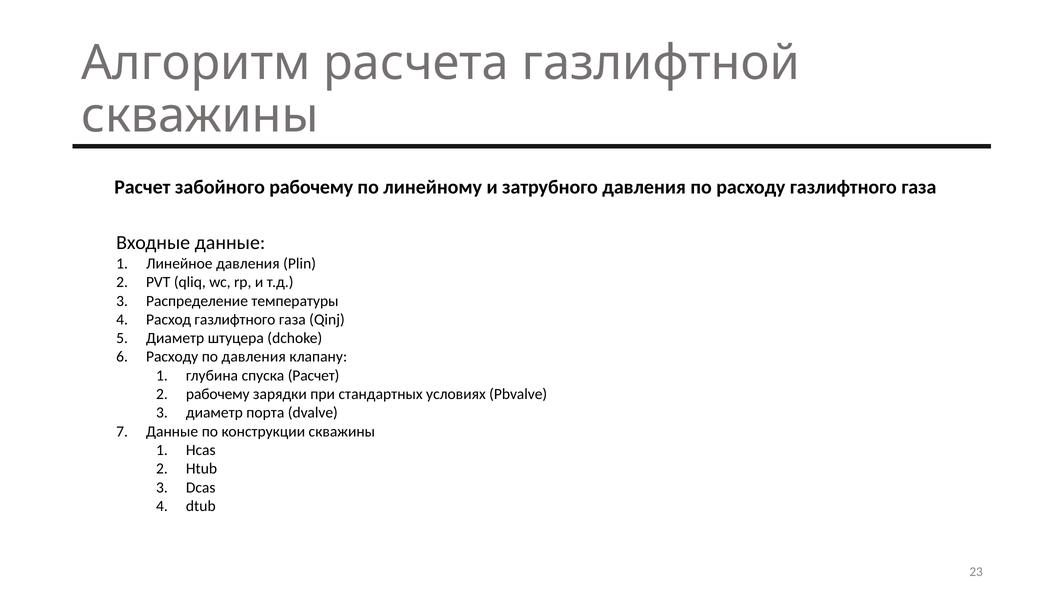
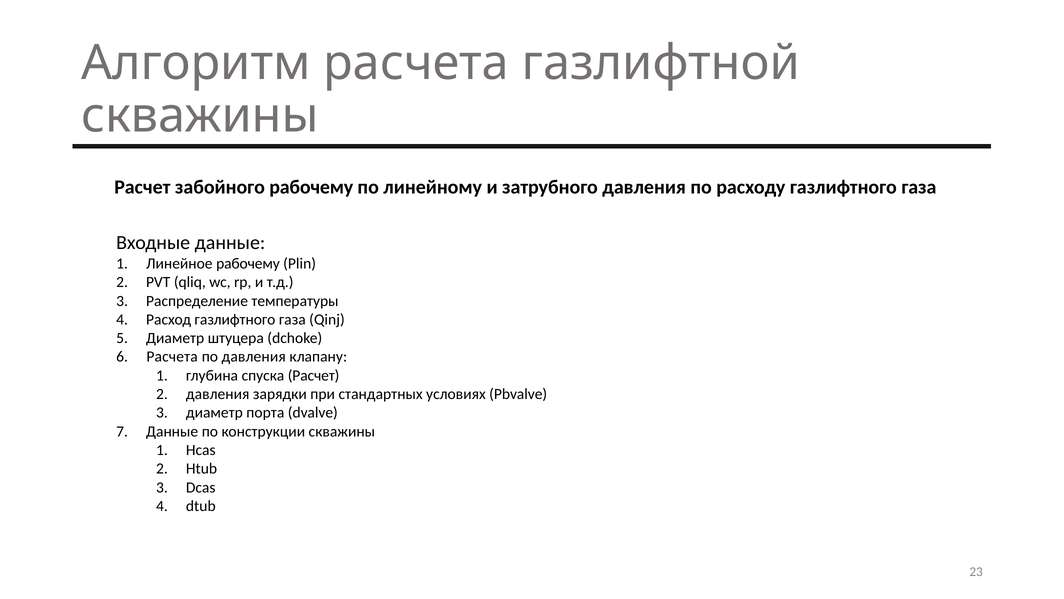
Линейное давления: давления -> рабочему
Расходу at (172, 357): Расходу -> Расчета
рабочему at (218, 394): рабочему -> давления
